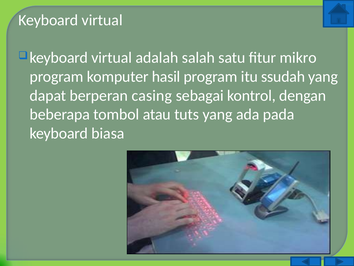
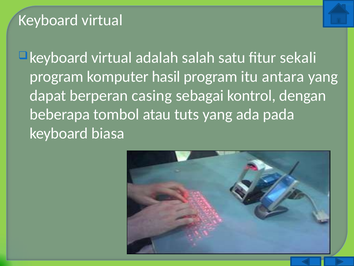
mikro: mikro -> sekali
ssudah: ssudah -> antara
